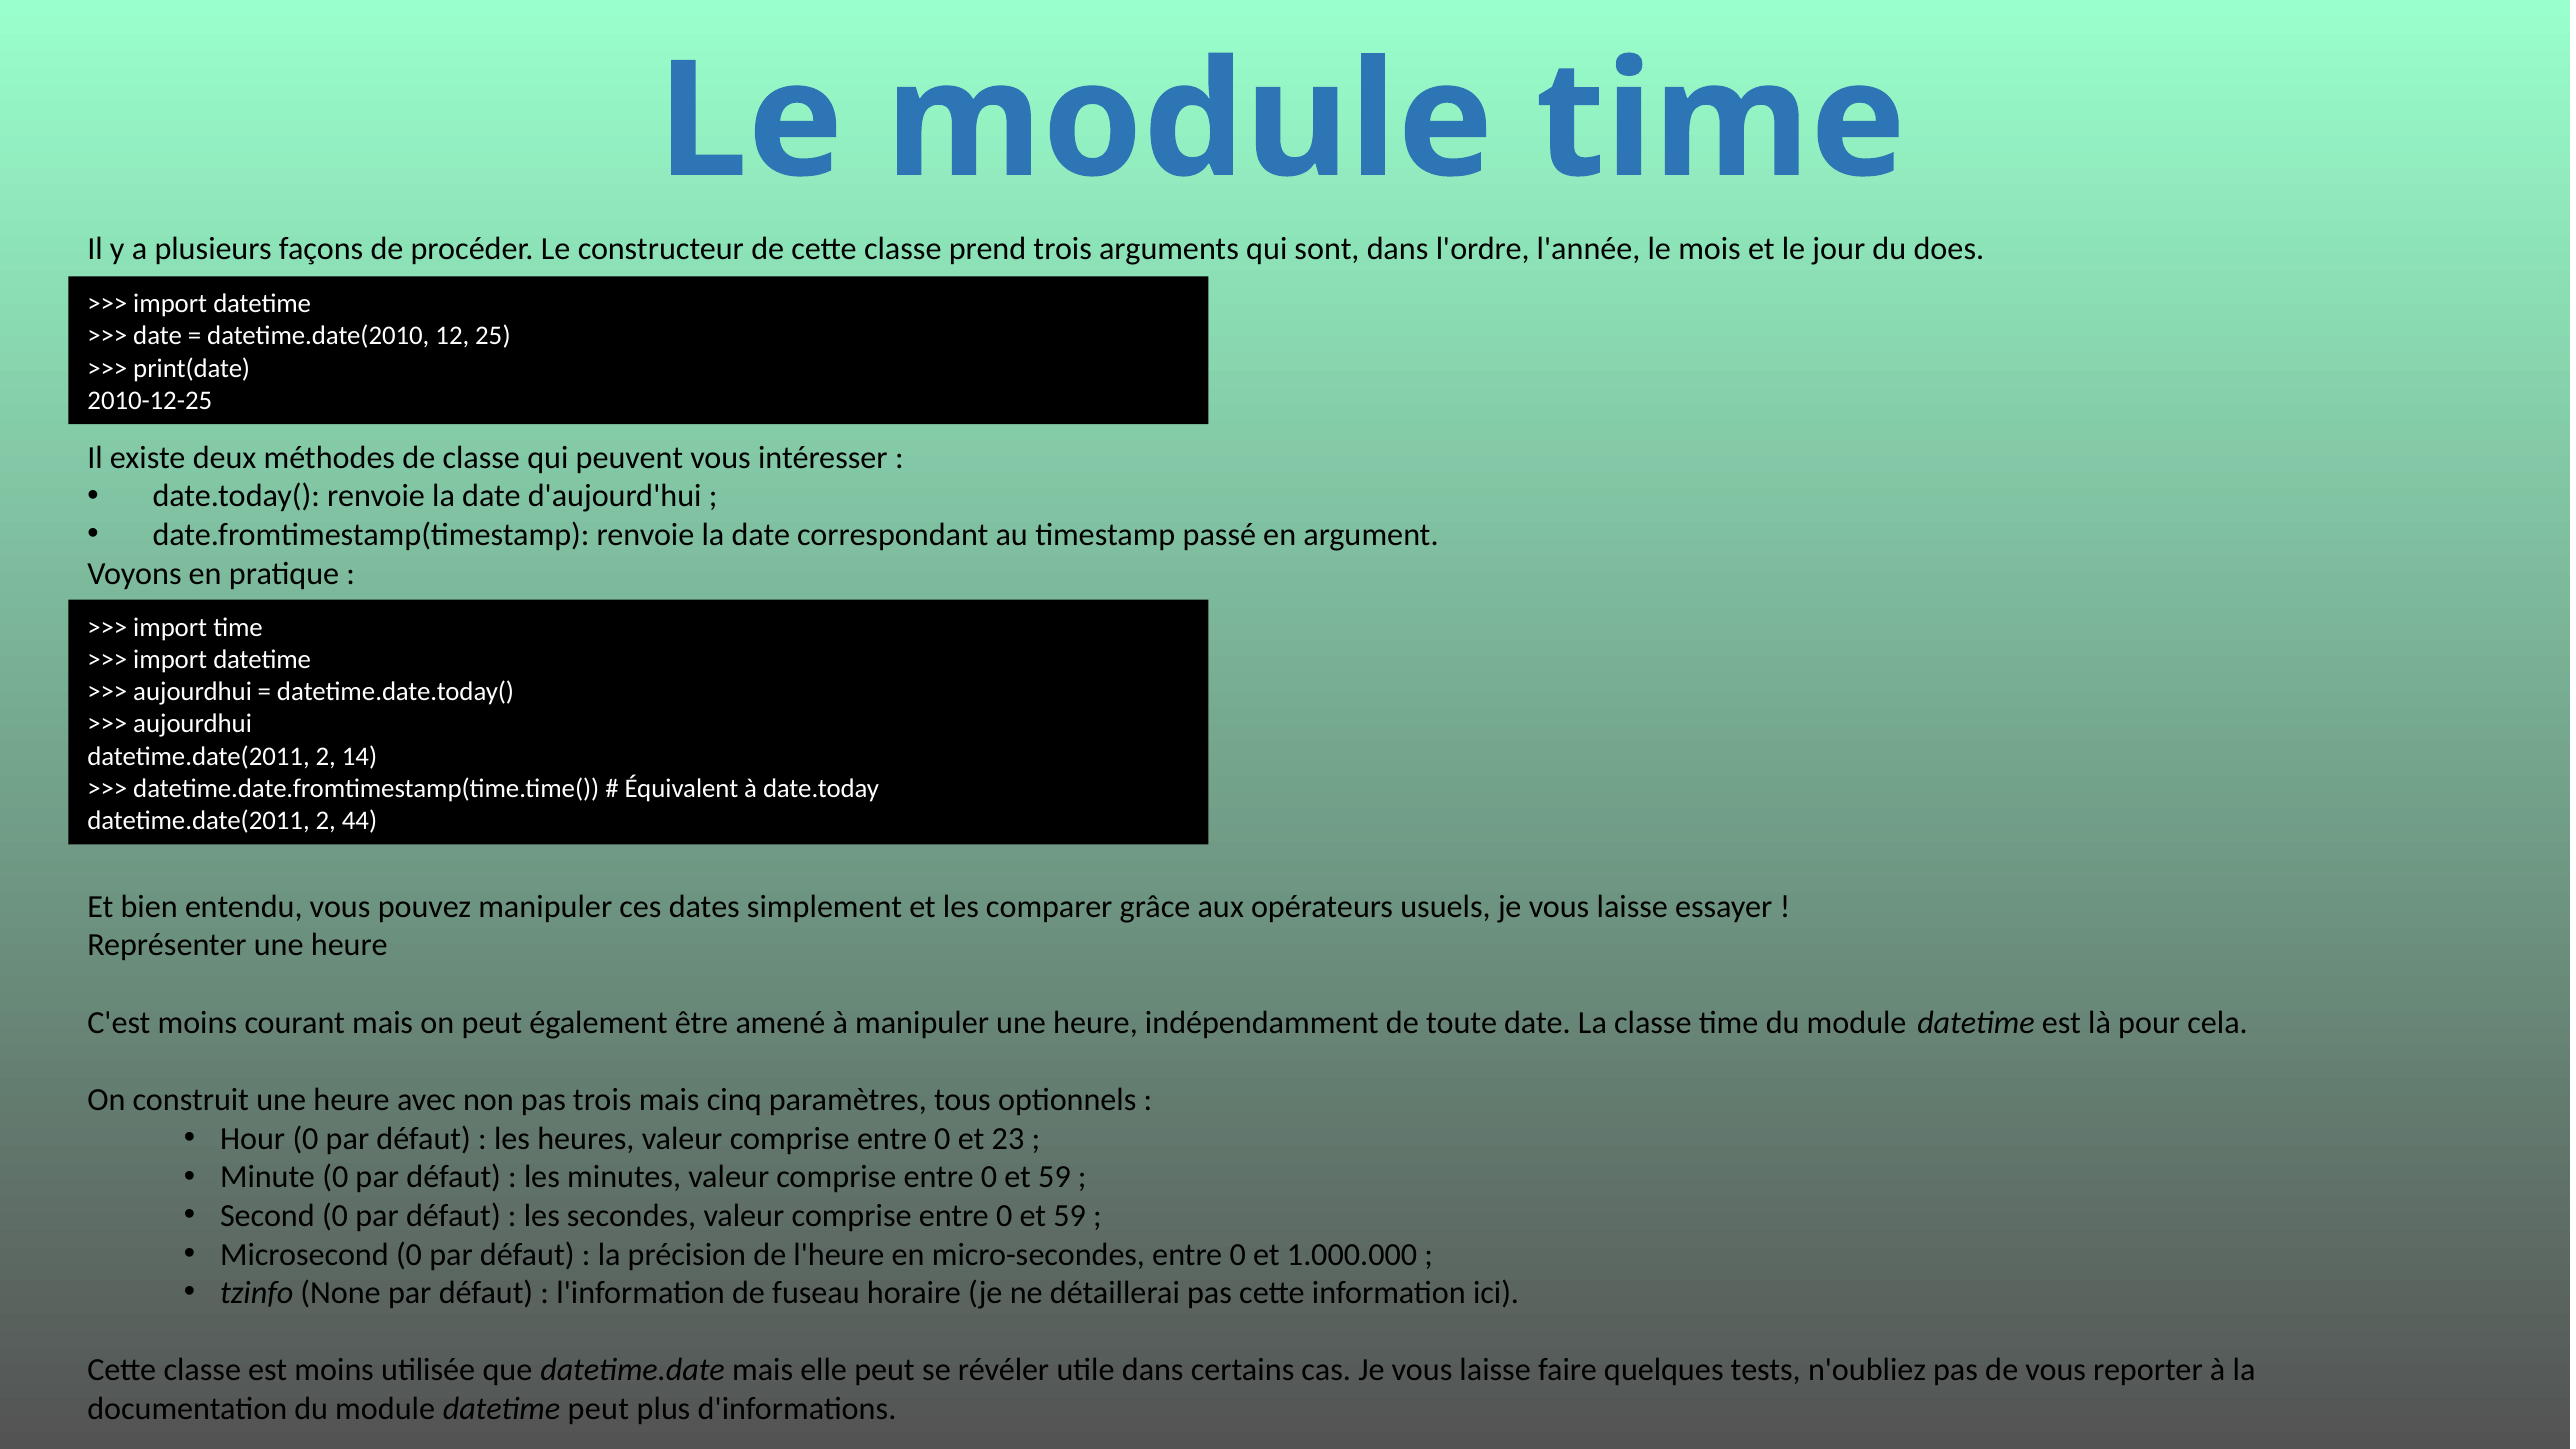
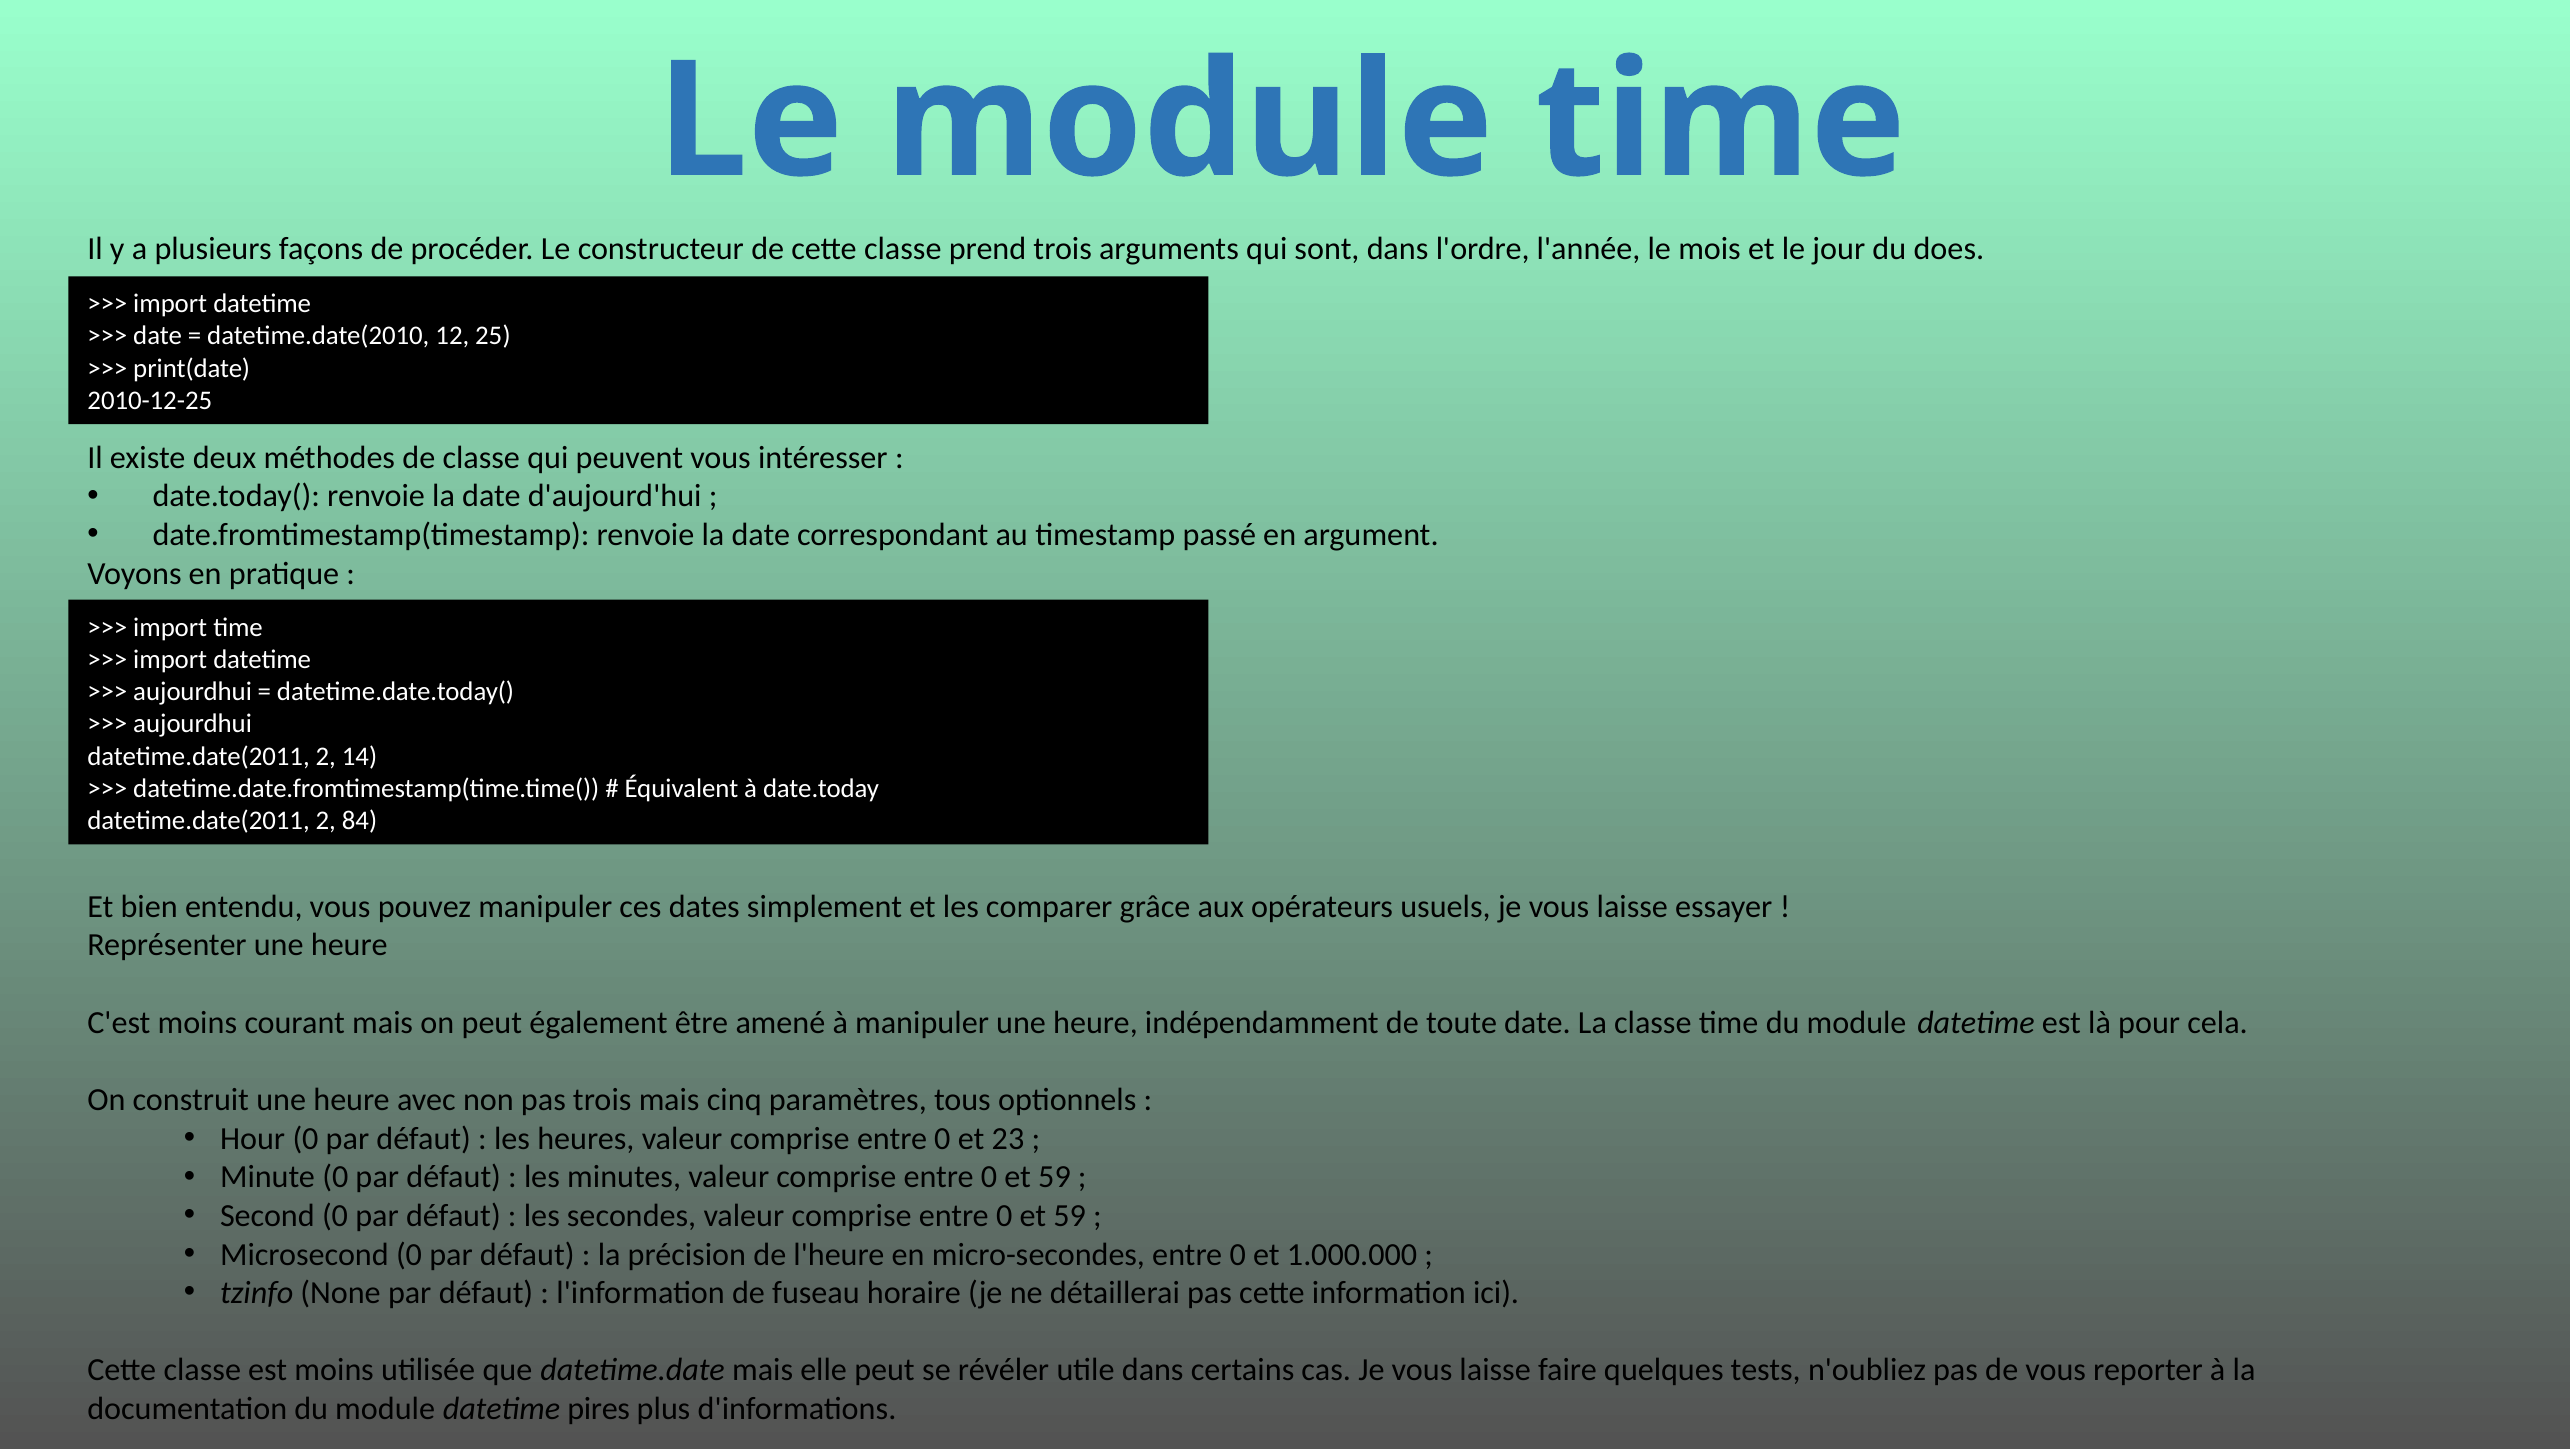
44: 44 -> 84
datetime peut: peut -> pires
